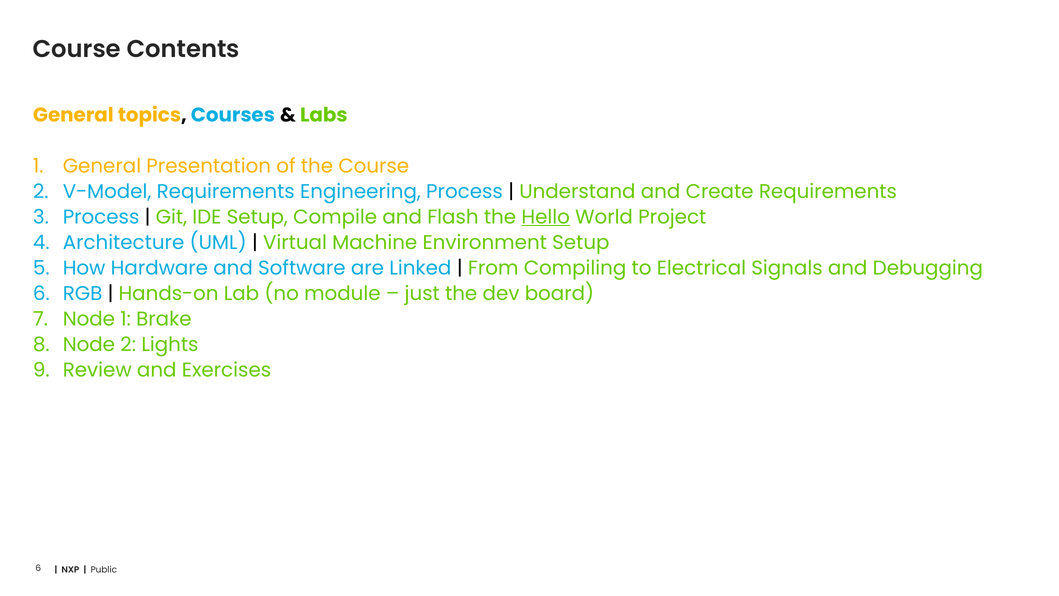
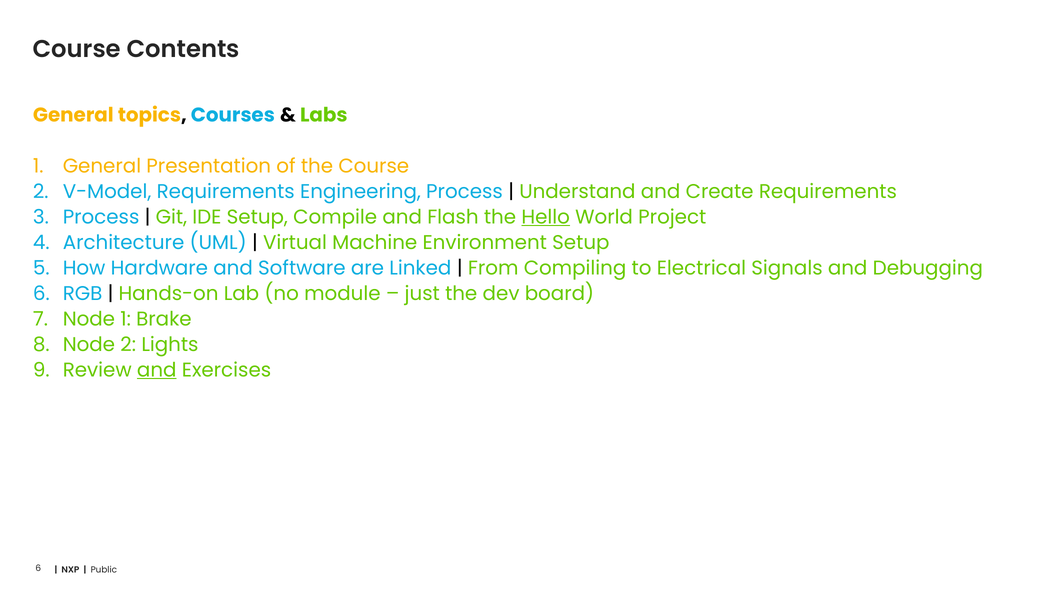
and at (157, 370) underline: none -> present
